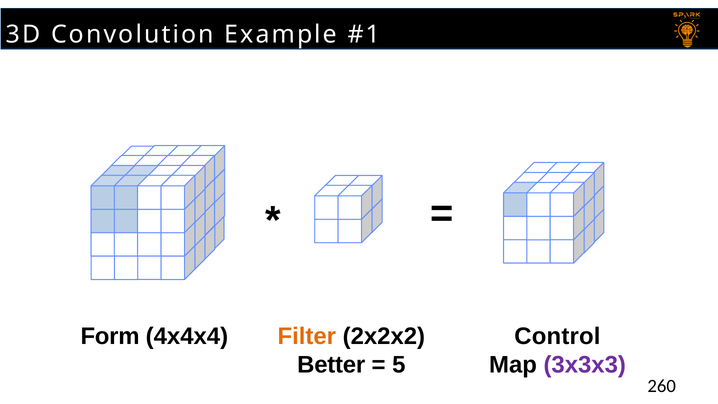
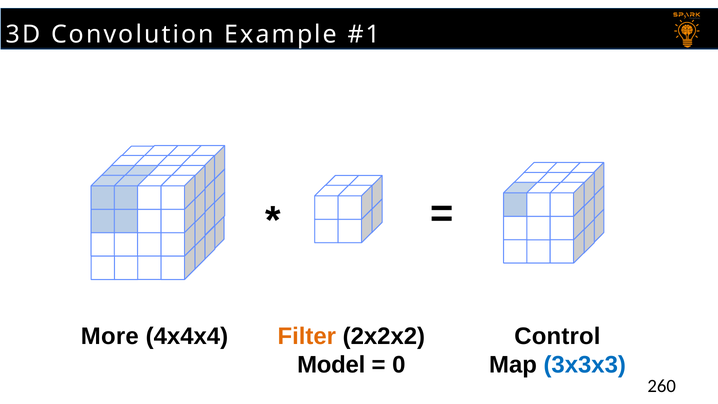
Form: Form -> More
Better: Better -> Model
5: 5 -> 0
3x3x3 colour: purple -> blue
